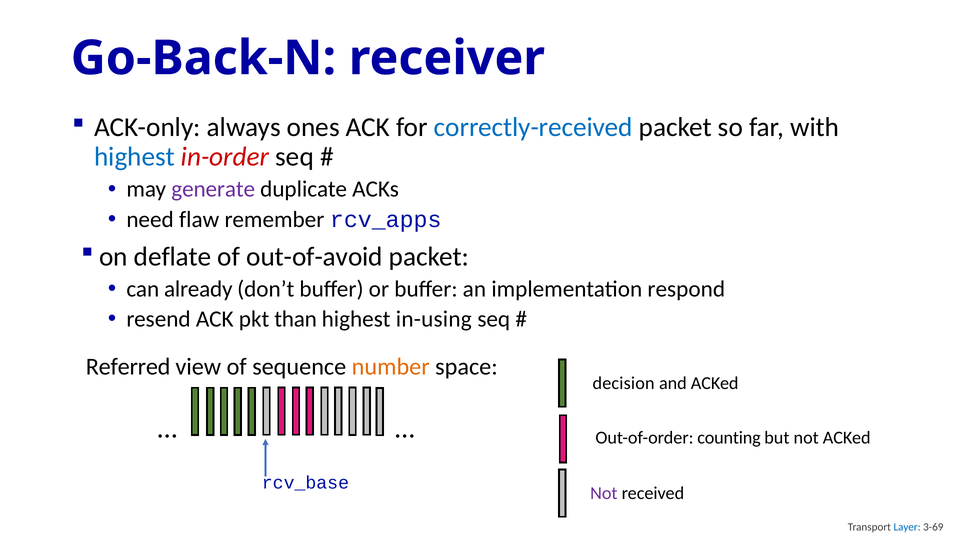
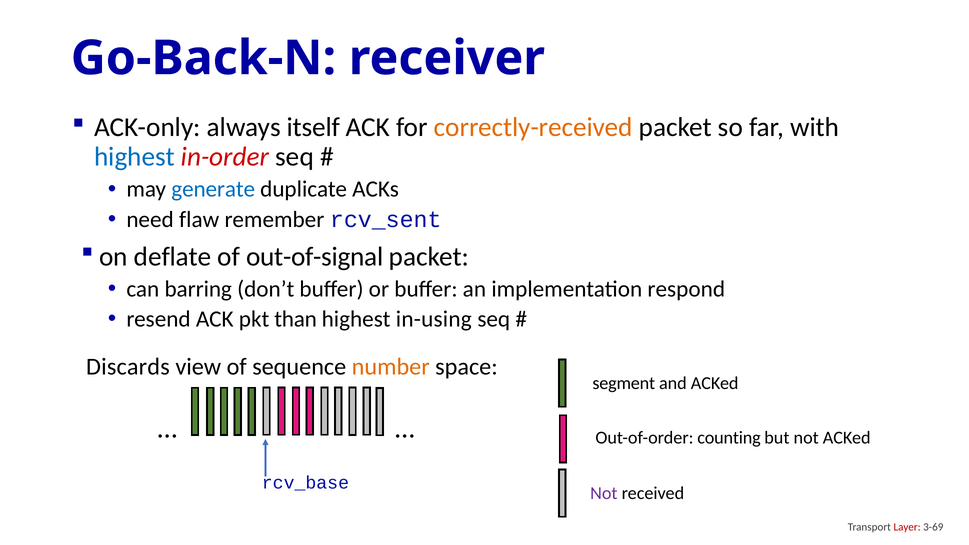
ones: ones -> itself
correctly-received colour: blue -> orange
generate colour: purple -> blue
rcv_apps: rcv_apps -> rcv_sent
out-of-avoid: out-of-avoid -> out-of-signal
already: already -> barring
Referred: Referred -> Discards
decision: decision -> segment
Layer colour: blue -> red
